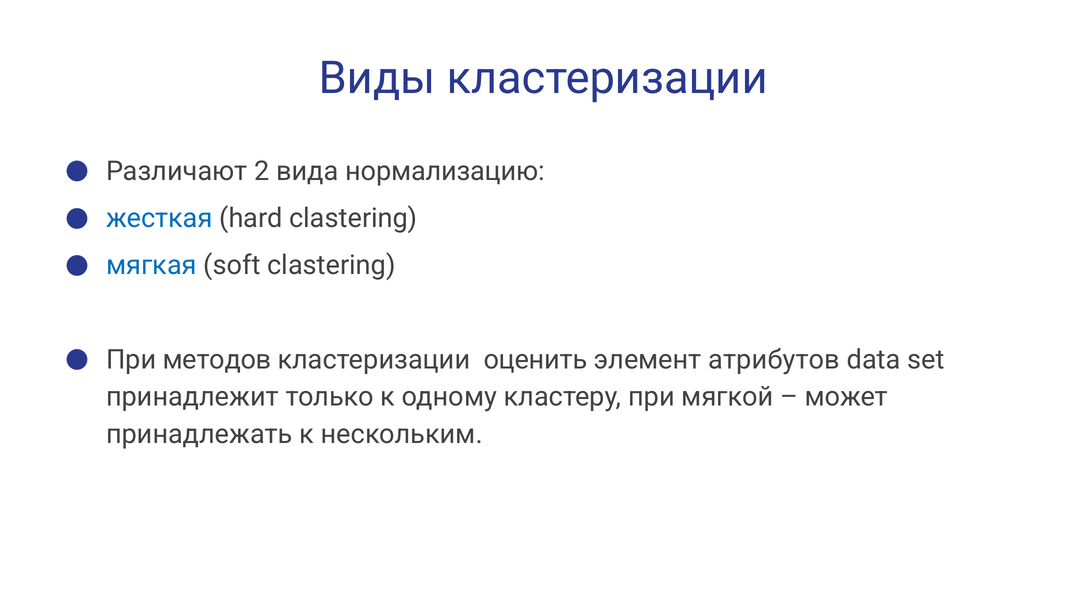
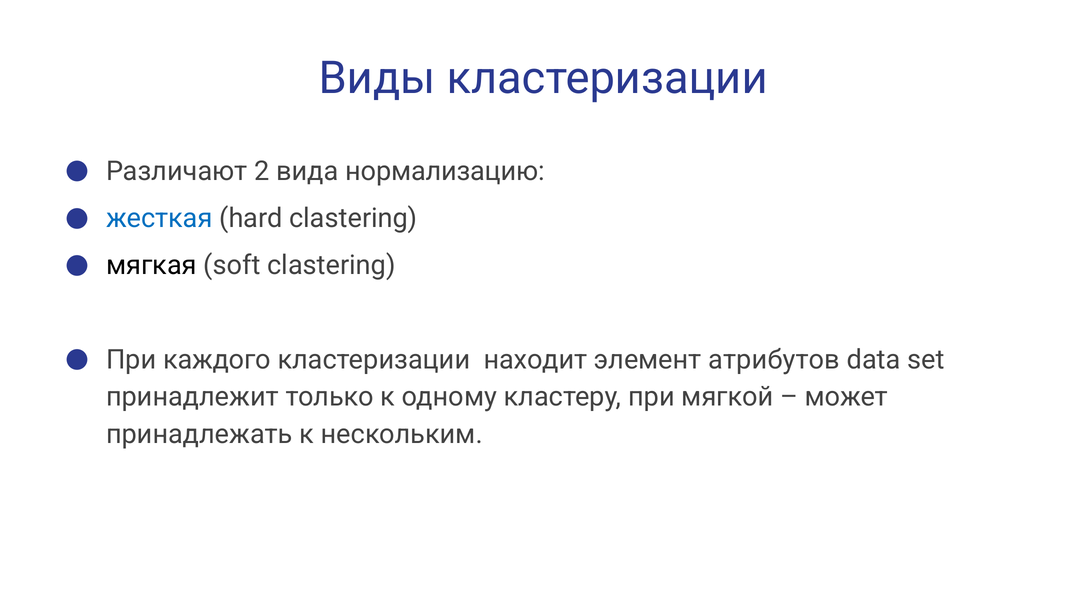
мягкая colour: blue -> black
методов: методов -> каждого
оценить: оценить -> находит
